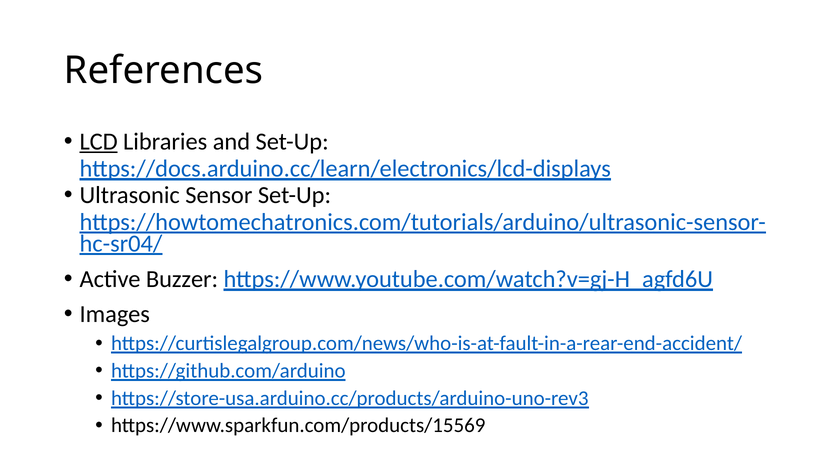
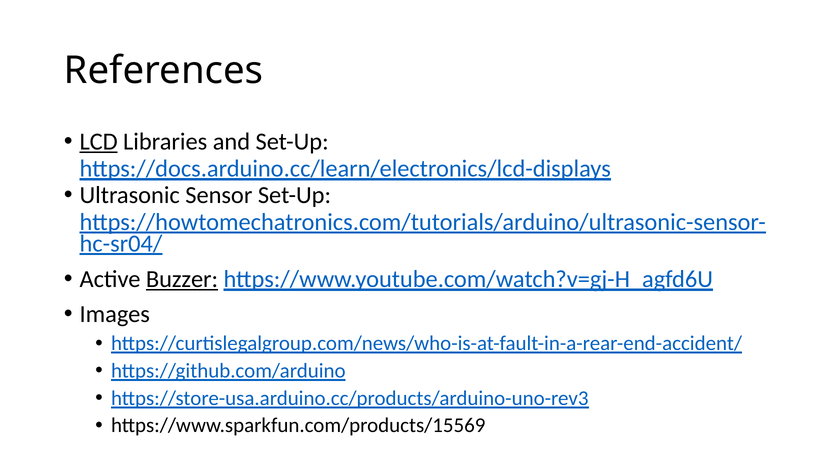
Buzzer underline: none -> present
